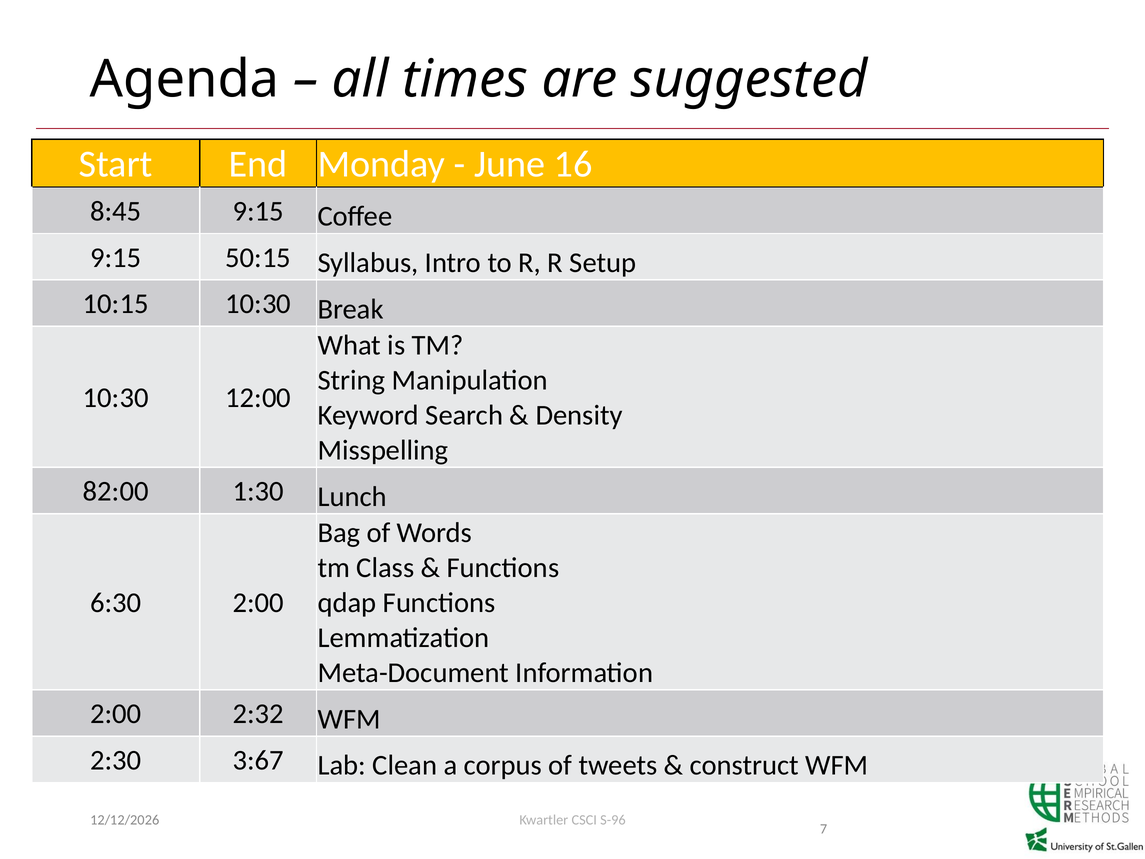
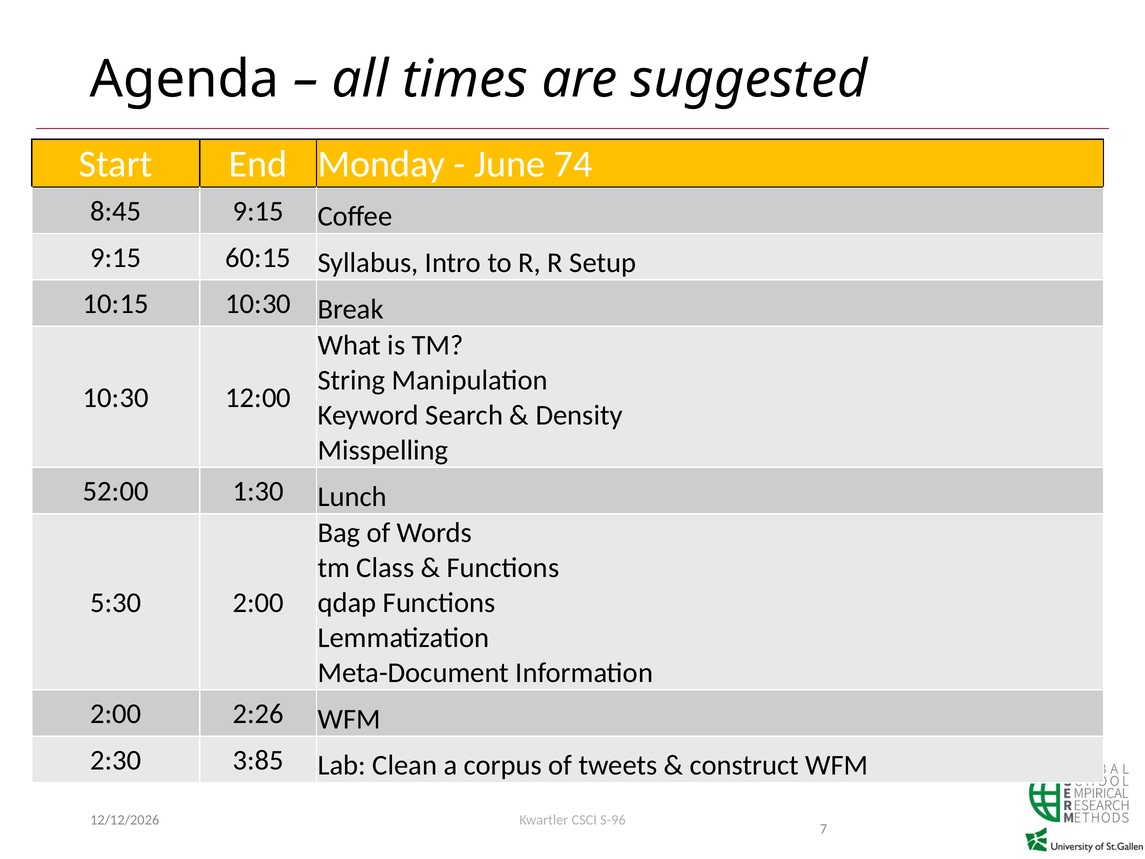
16: 16 -> 74
50:15: 50:15 -> 60:15
82:00: 82:00 -> 52:00
6:30: 6:30 -> 5:30
2:32: 2:32 -> 2:26
3:67: 3:67 -> 3:85
